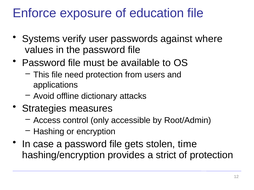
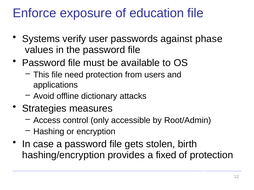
where: where -> phase
time: time -> birth
strict: strict -> fixed
